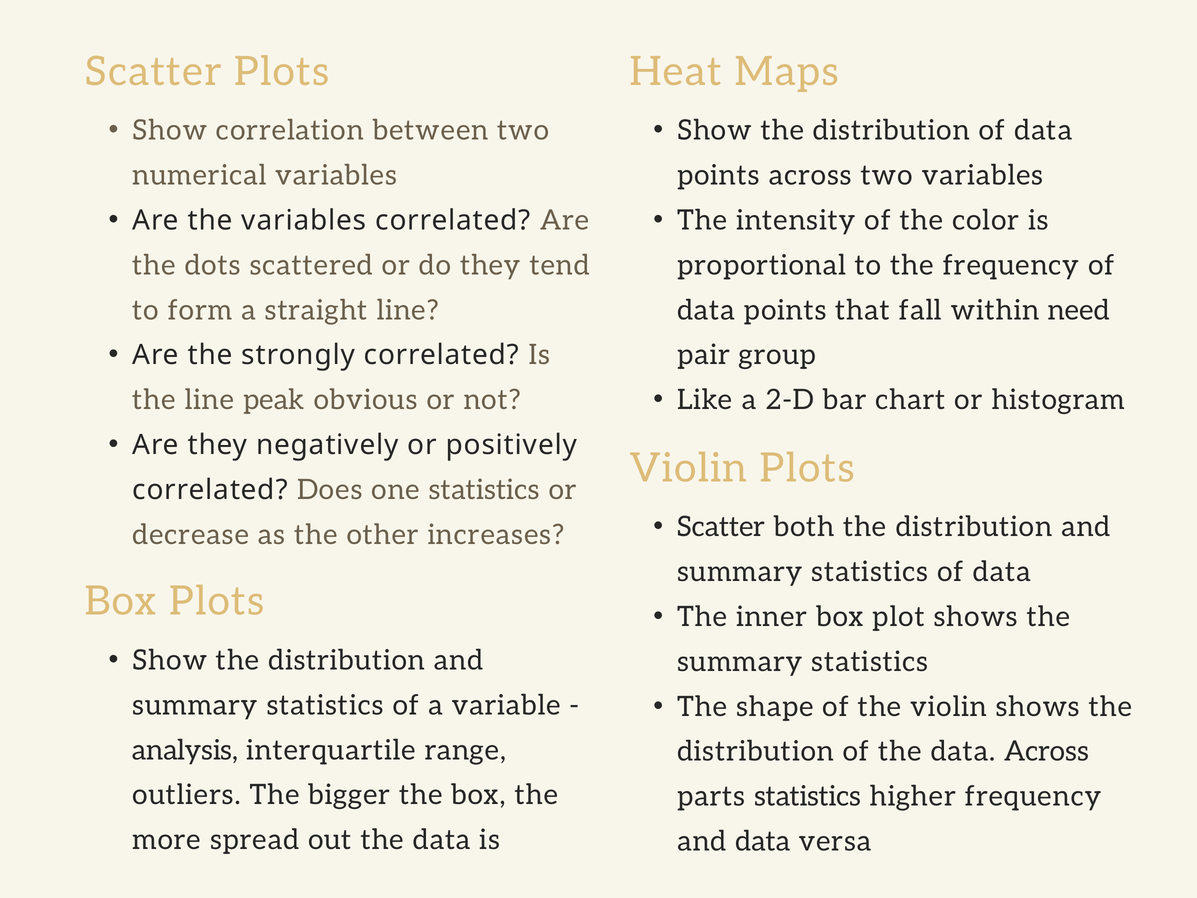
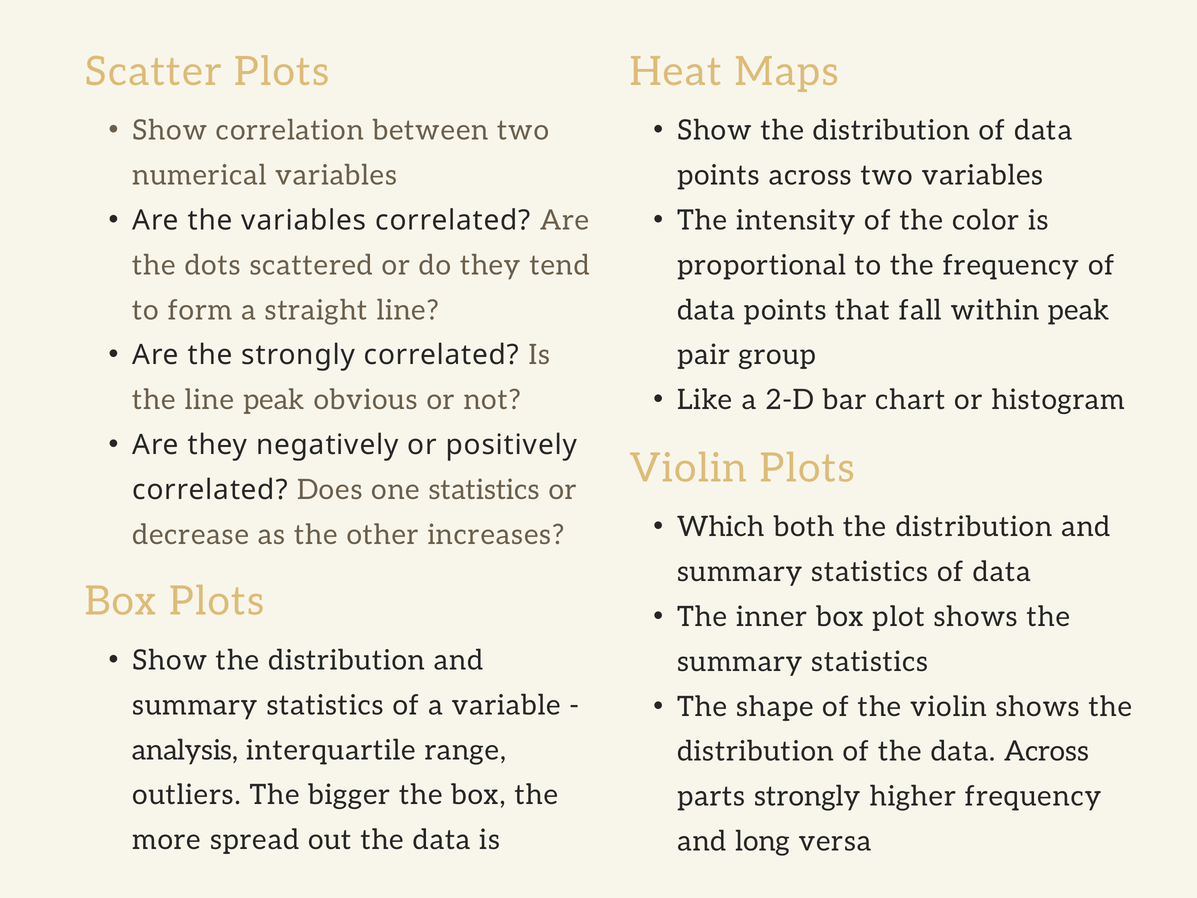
within need: need -> peak
Scatter at (721, 527): Scatter -> Which
parts statistics: statistics -> strongly
and data: data -> long
